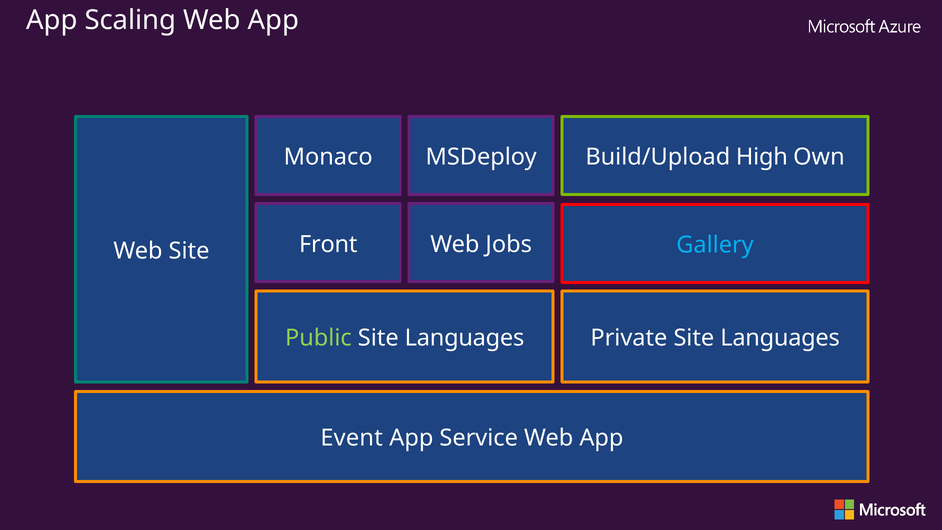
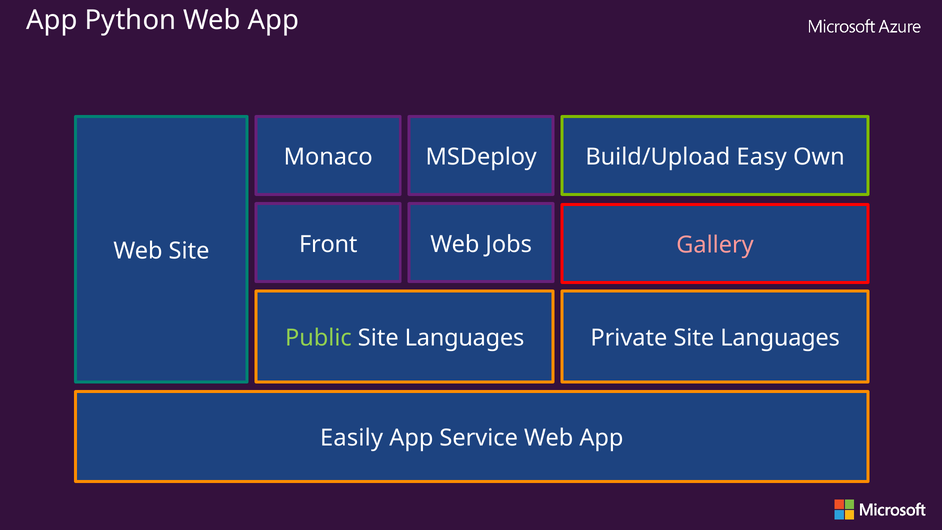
Scaling: Scaling -> Python
High: High -> Easy
Gallery colour: light blue -> pink
Event: Event -> Easily
